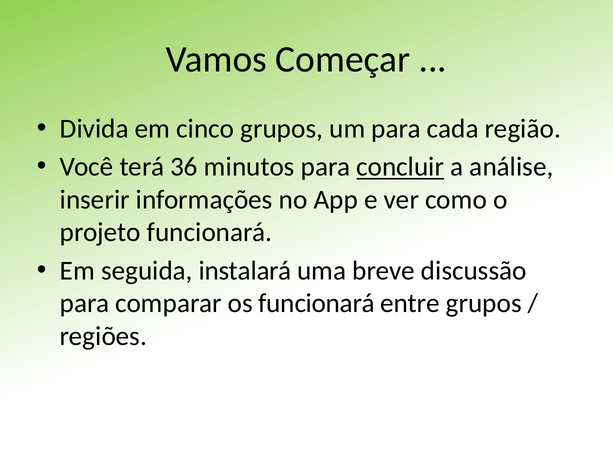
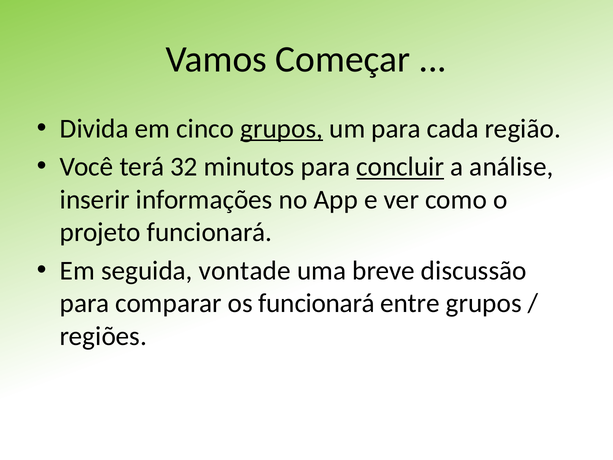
grupos at (282, 129) underline: none -> present
36: 36 -> 32
instalará: instalará -> vontade
